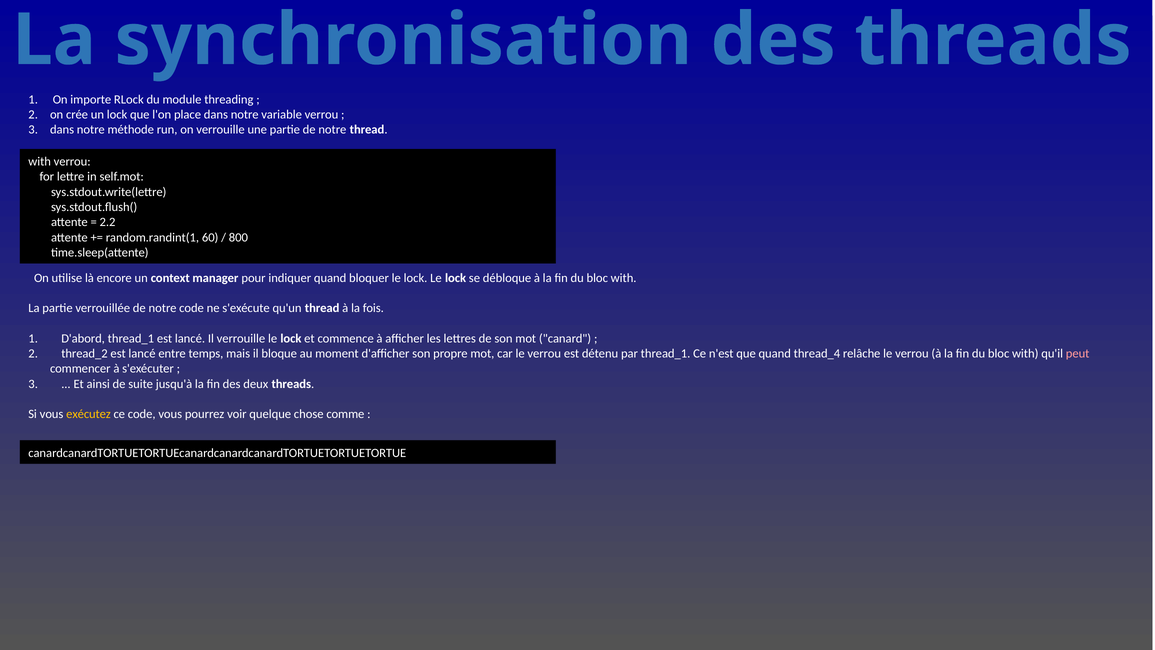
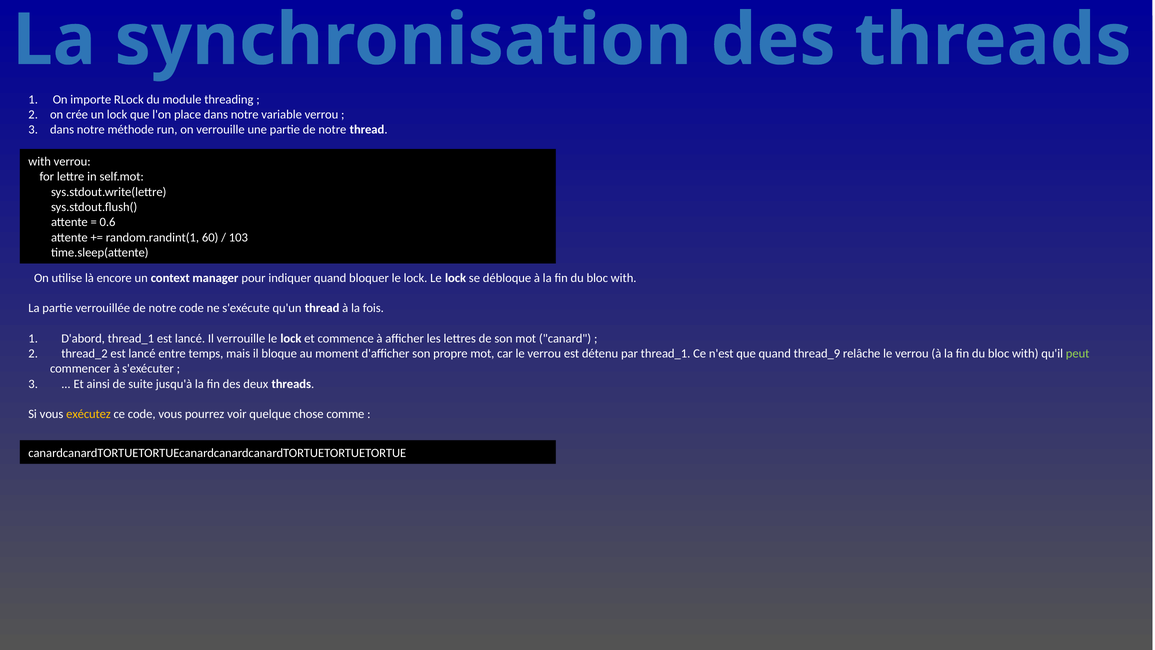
2.2: 2.2 -> 0.6
800: 800 -> 103
thread_4: thread_4 -> thread_9
peut colour: pink -> light green
